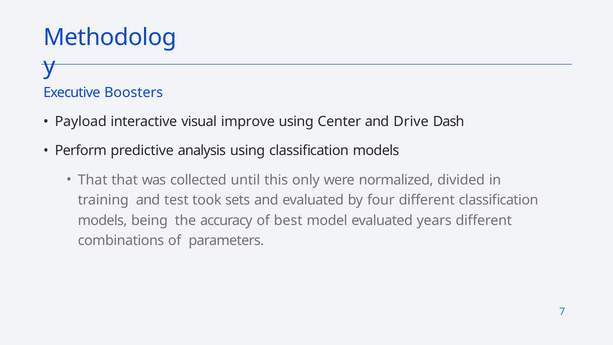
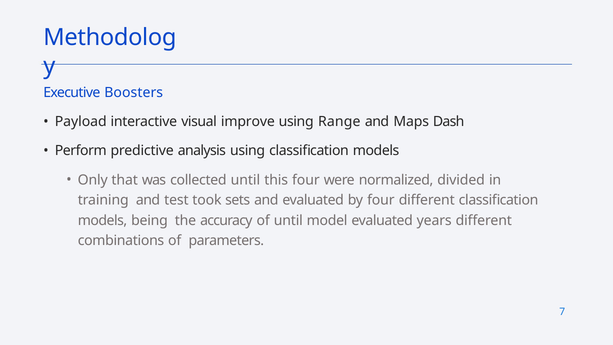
Center: Center -> Range
Drive: Drive -> Maps
That at (93, 180): That -> Only
this only: only -> four
of best: best -> until
